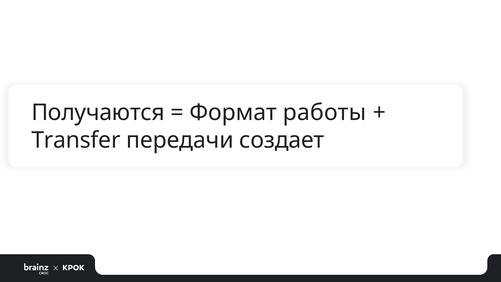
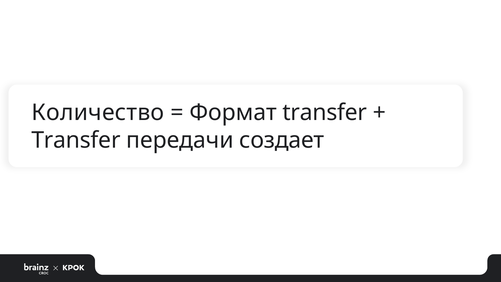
Получаются: Получаются -> Количество
Формат работы: работы -> transfer
